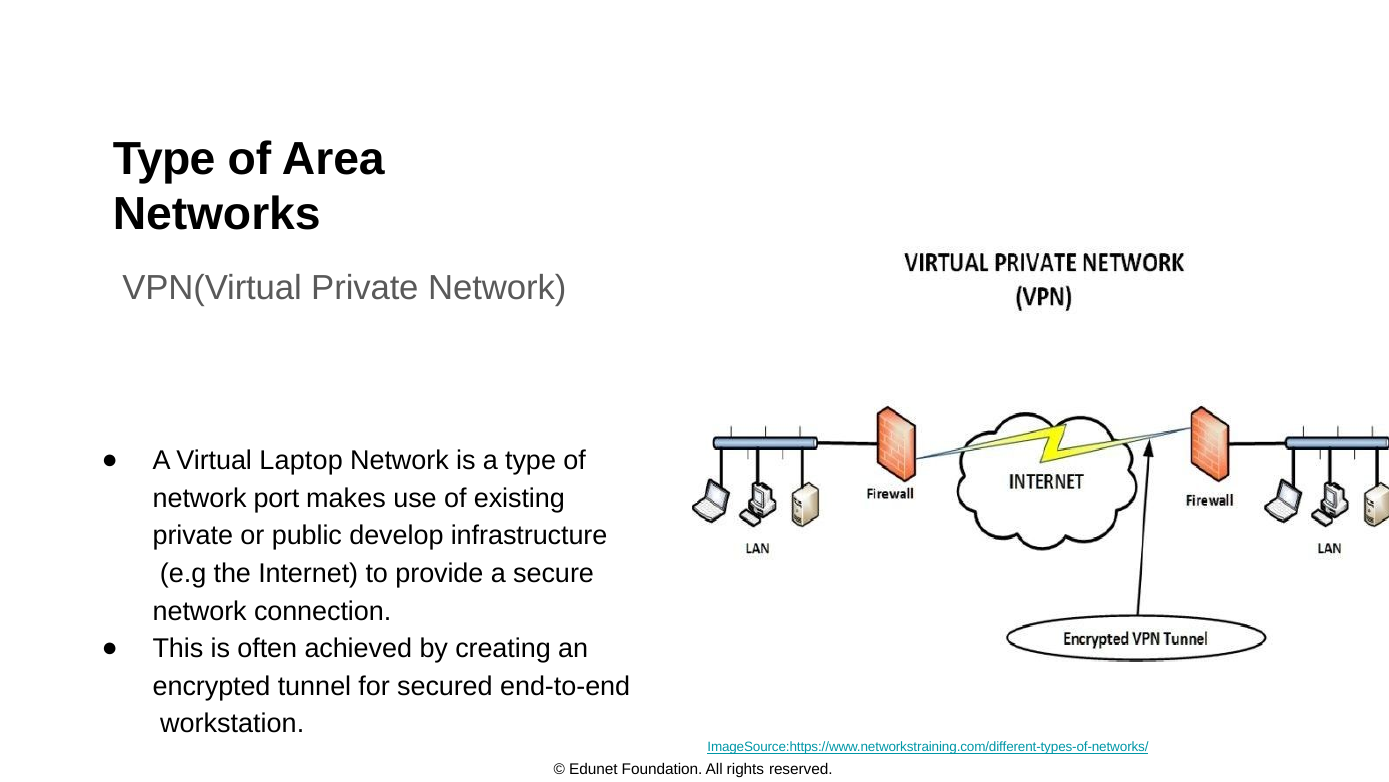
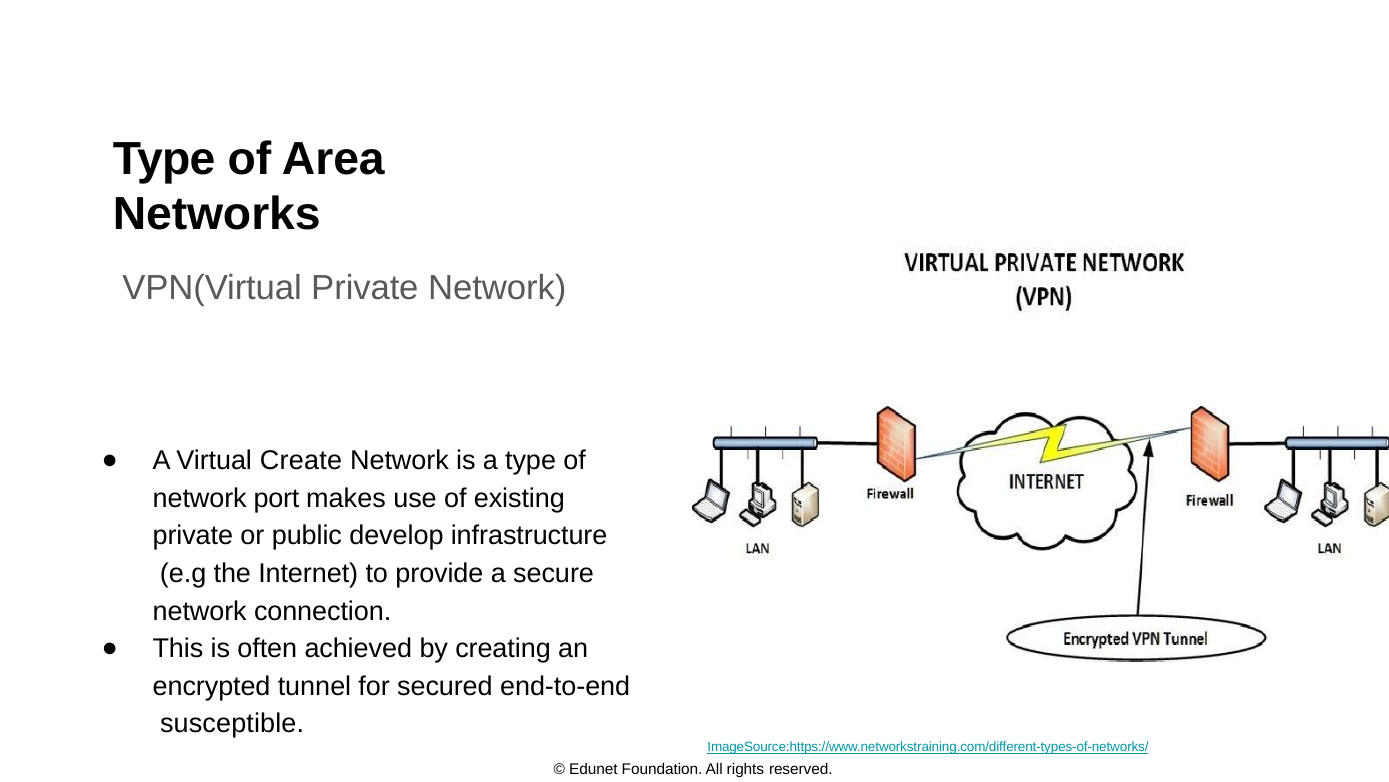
Laptop: Laptop -> Create
workstation: workstation -> susceptible
